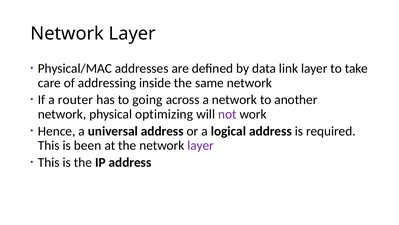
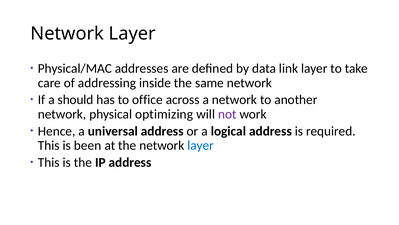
router: router -> should
going: going -> office
layer at (201, 145) colour: purple -> blue
